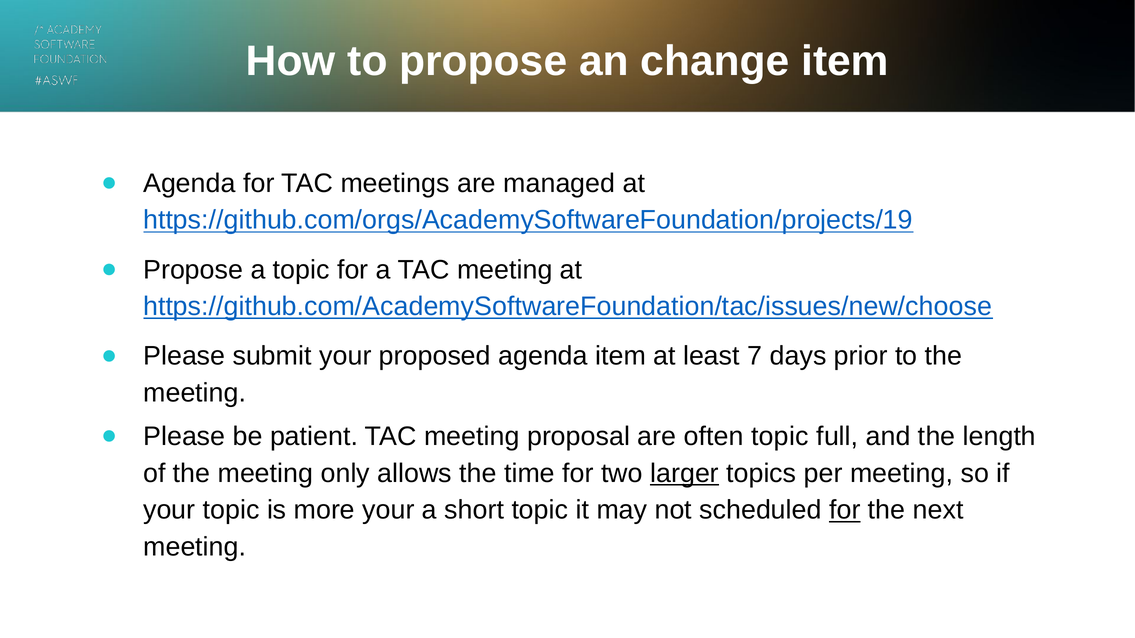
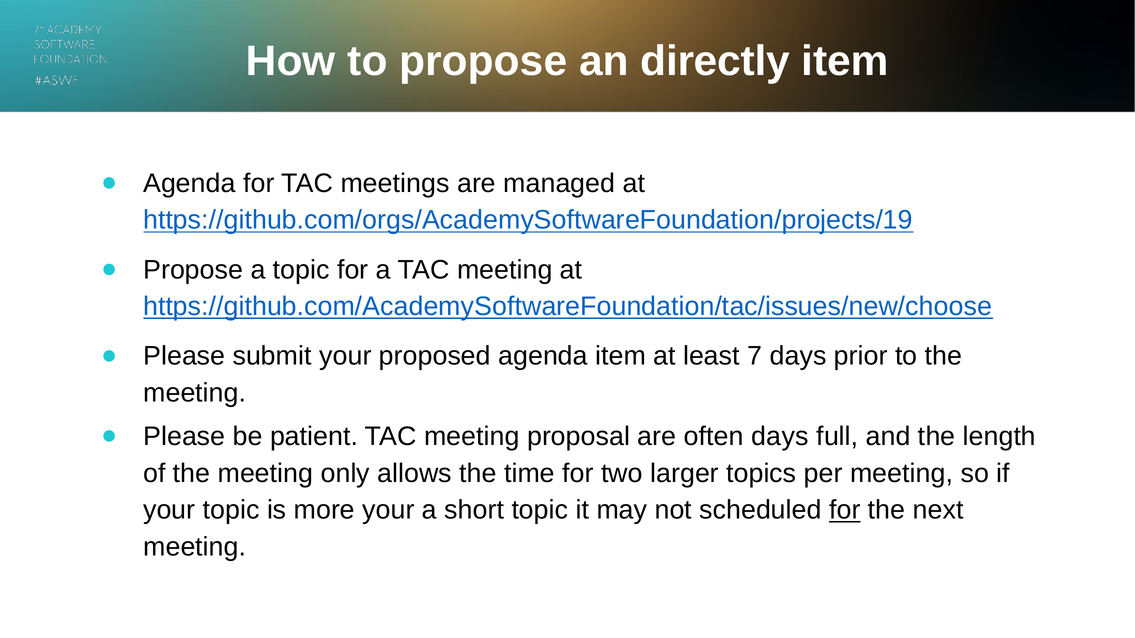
change: change -> directly
often topic: topic -> days
larger underline: present -> none
